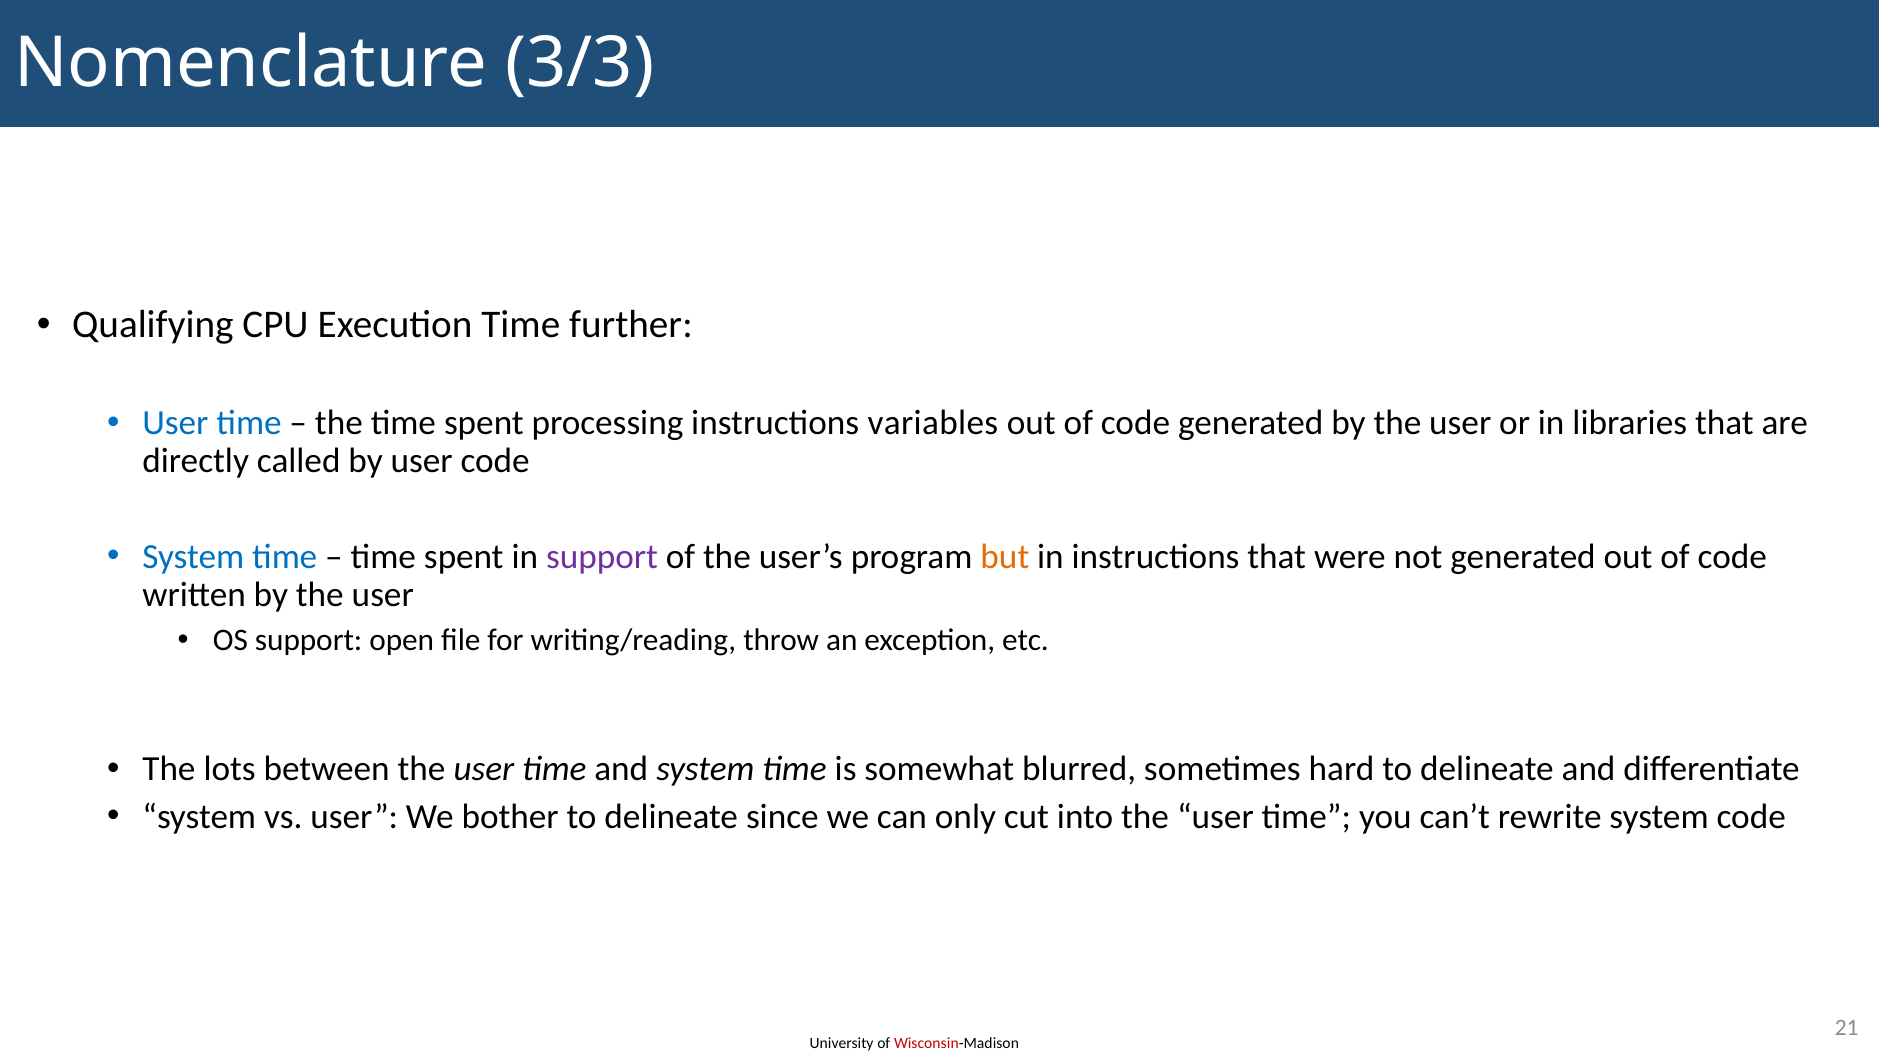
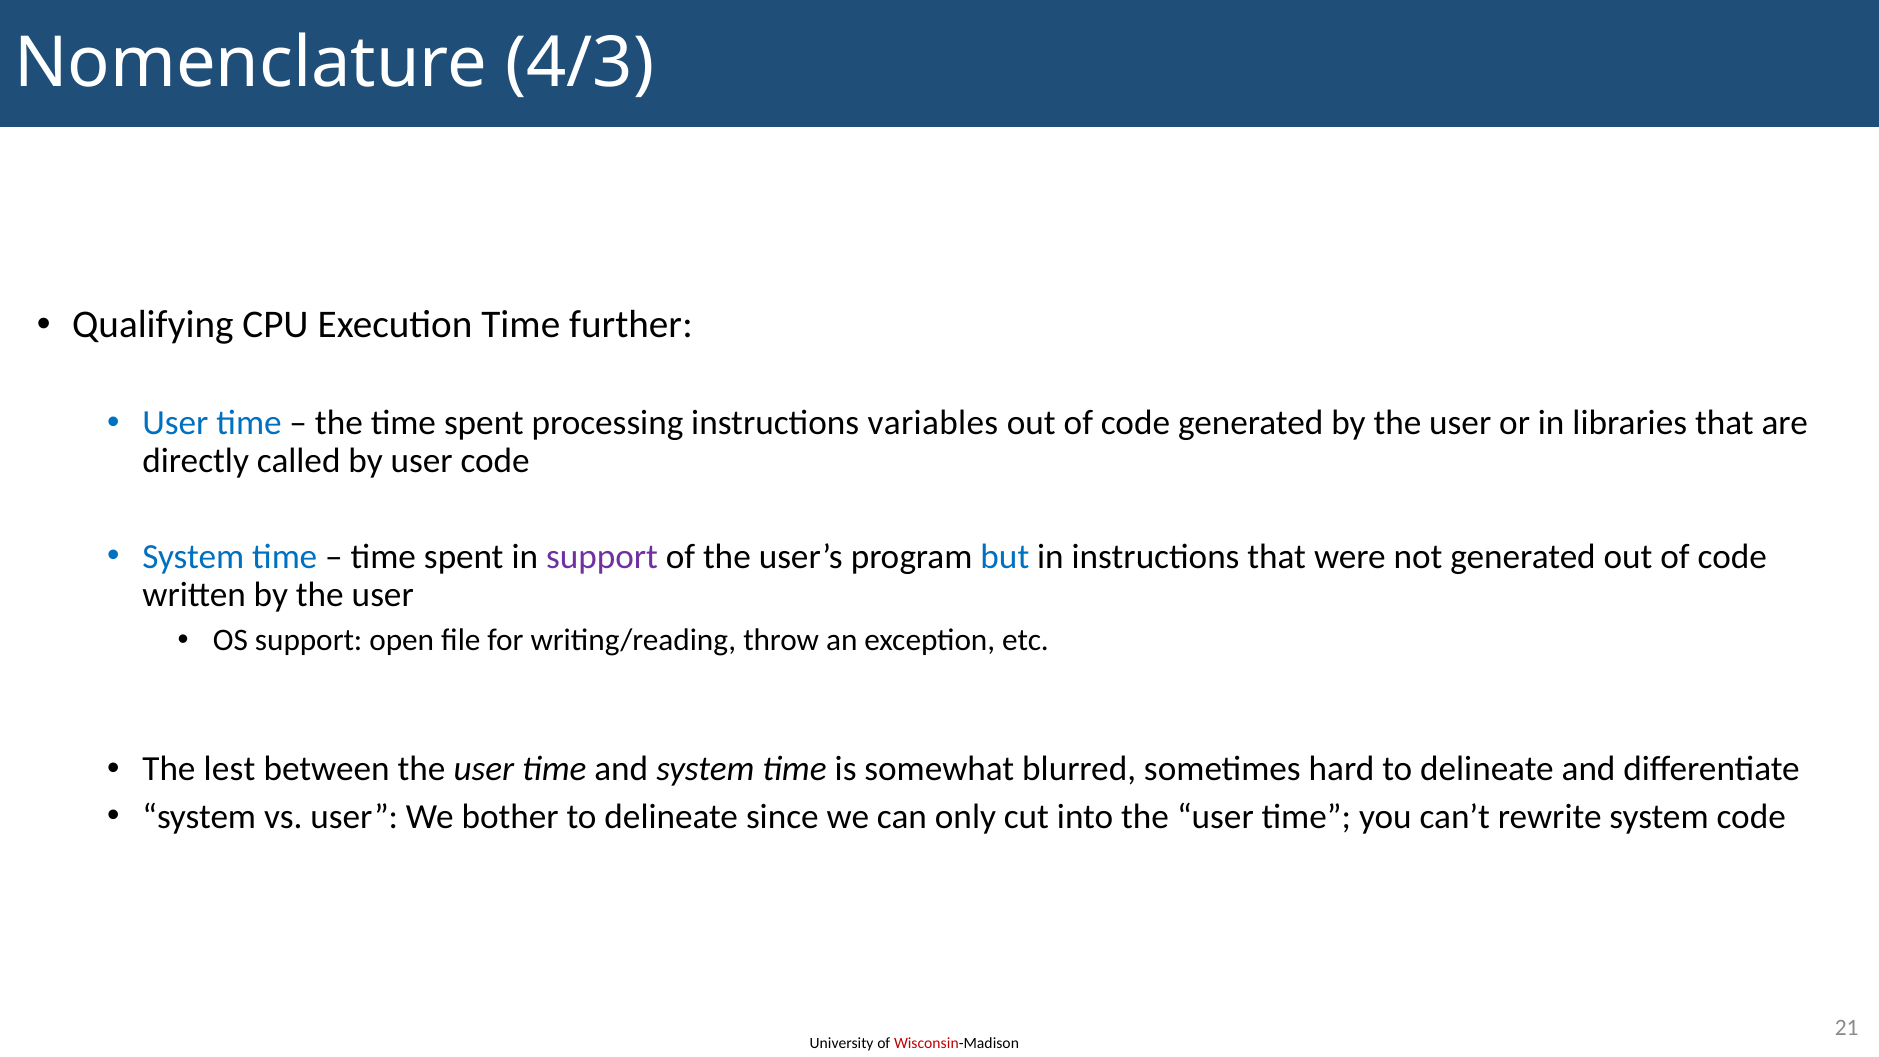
3/3: 3/3 -> 4/3
but colour: orange -> blue
lots: lots -> lest
